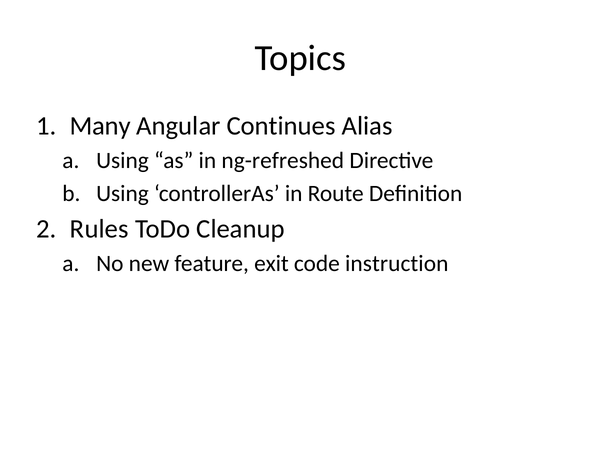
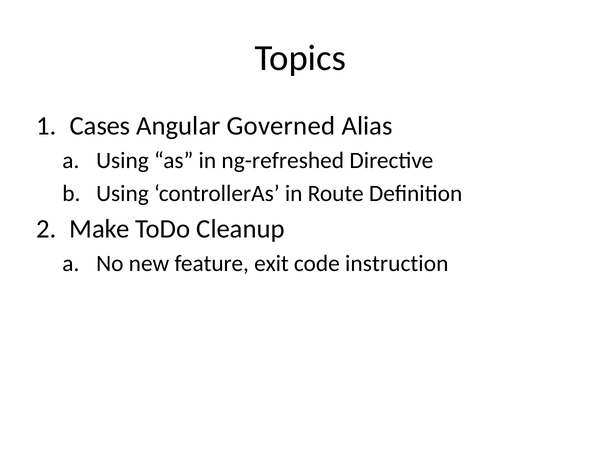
Many: Many -> Cases
Continues: Continues -> Governed
Rules: Rules -> Make
